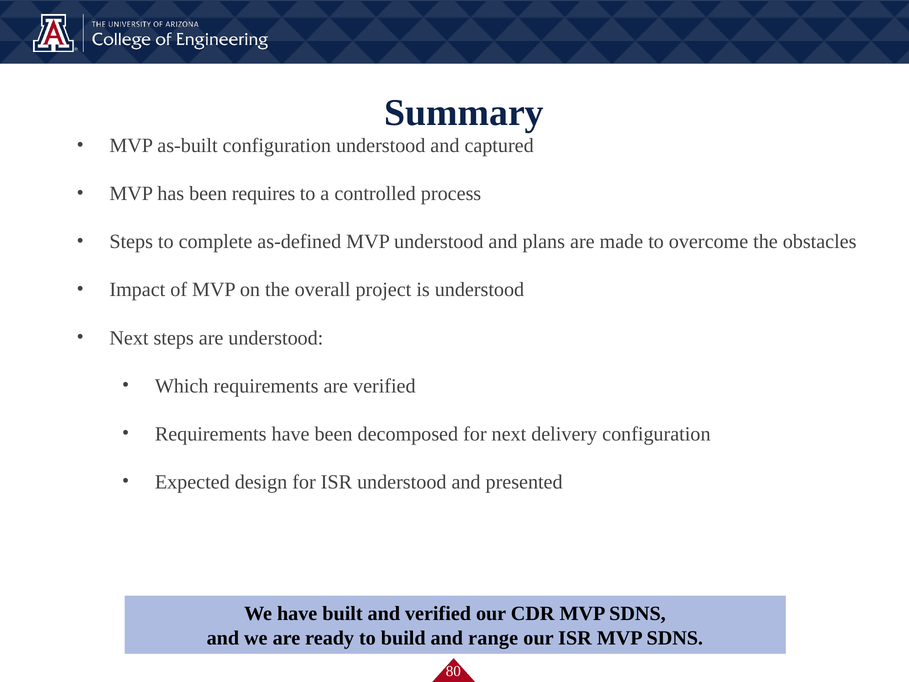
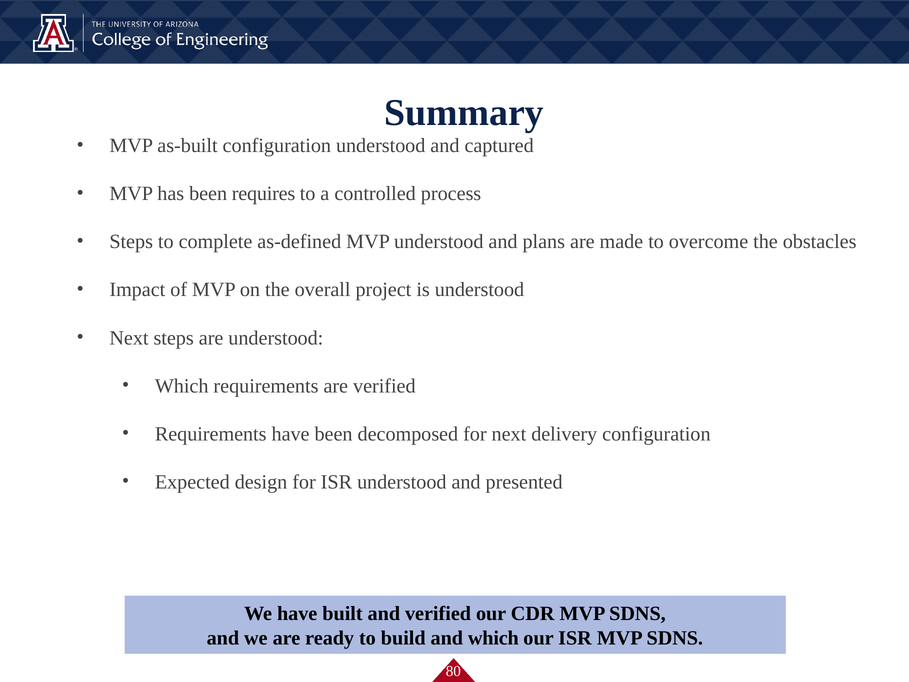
and range: range -> which
